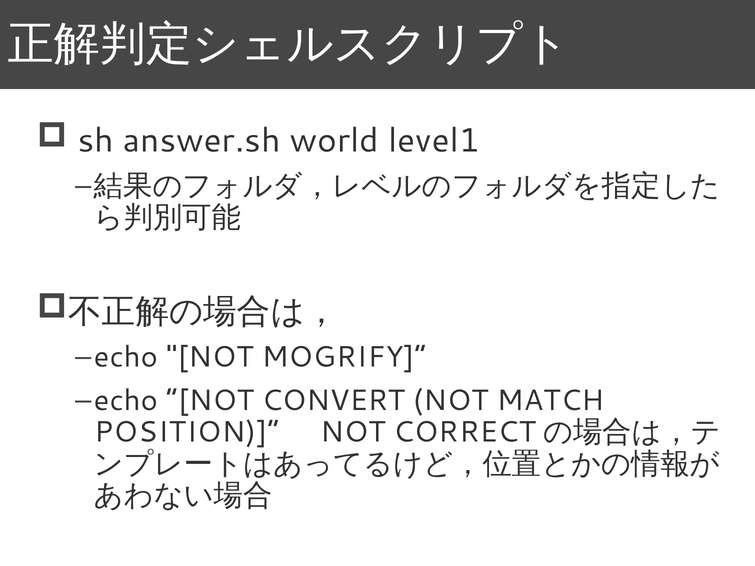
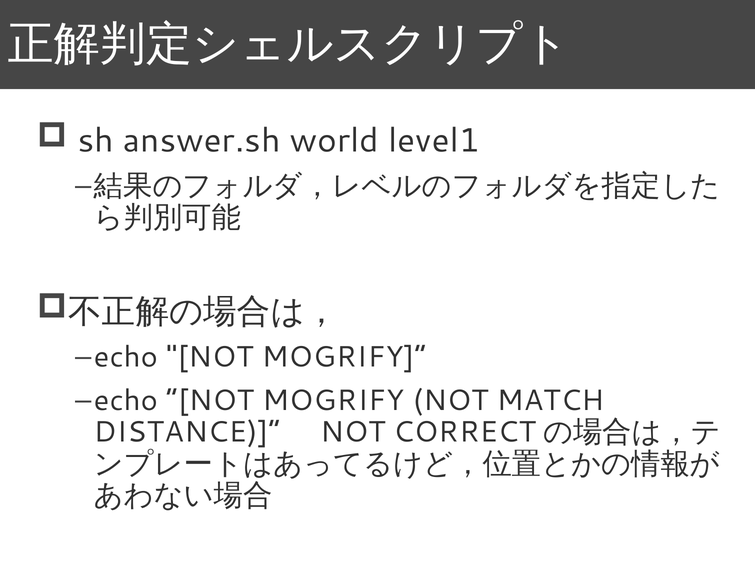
CONVERT: CONVERT -> MOGRIFY
POSITION)]“: POSITION)]“ -> DISTANCE)]“
